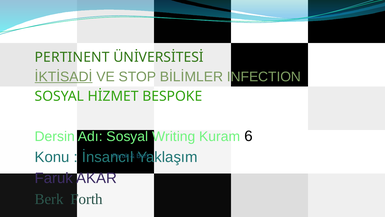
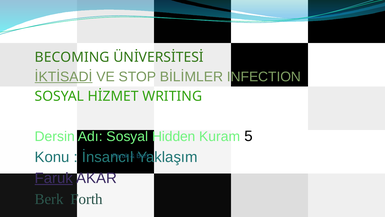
PERTINENT: PERTINENT -> BECOMING
BESPOKE: BESPOKE -> WRITING
Writing: Writing -> Hidden
6: 6 -> 5
Faruk at (54, 178) underline: none -> present
